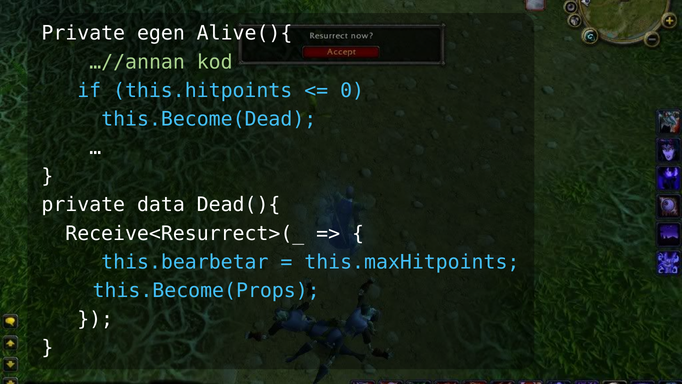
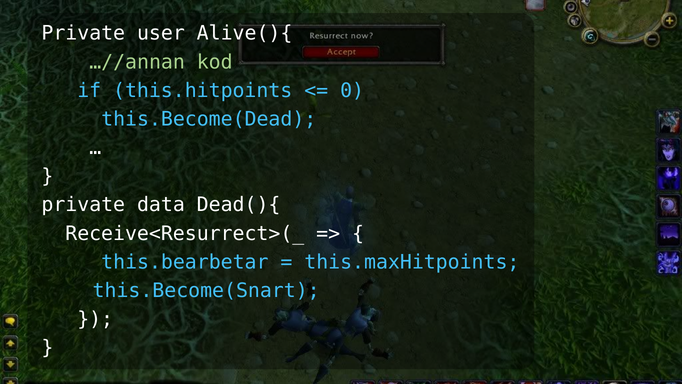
egen: egen -> user
this.Become(Props: this.Become(Props -> this.Become(Snart
